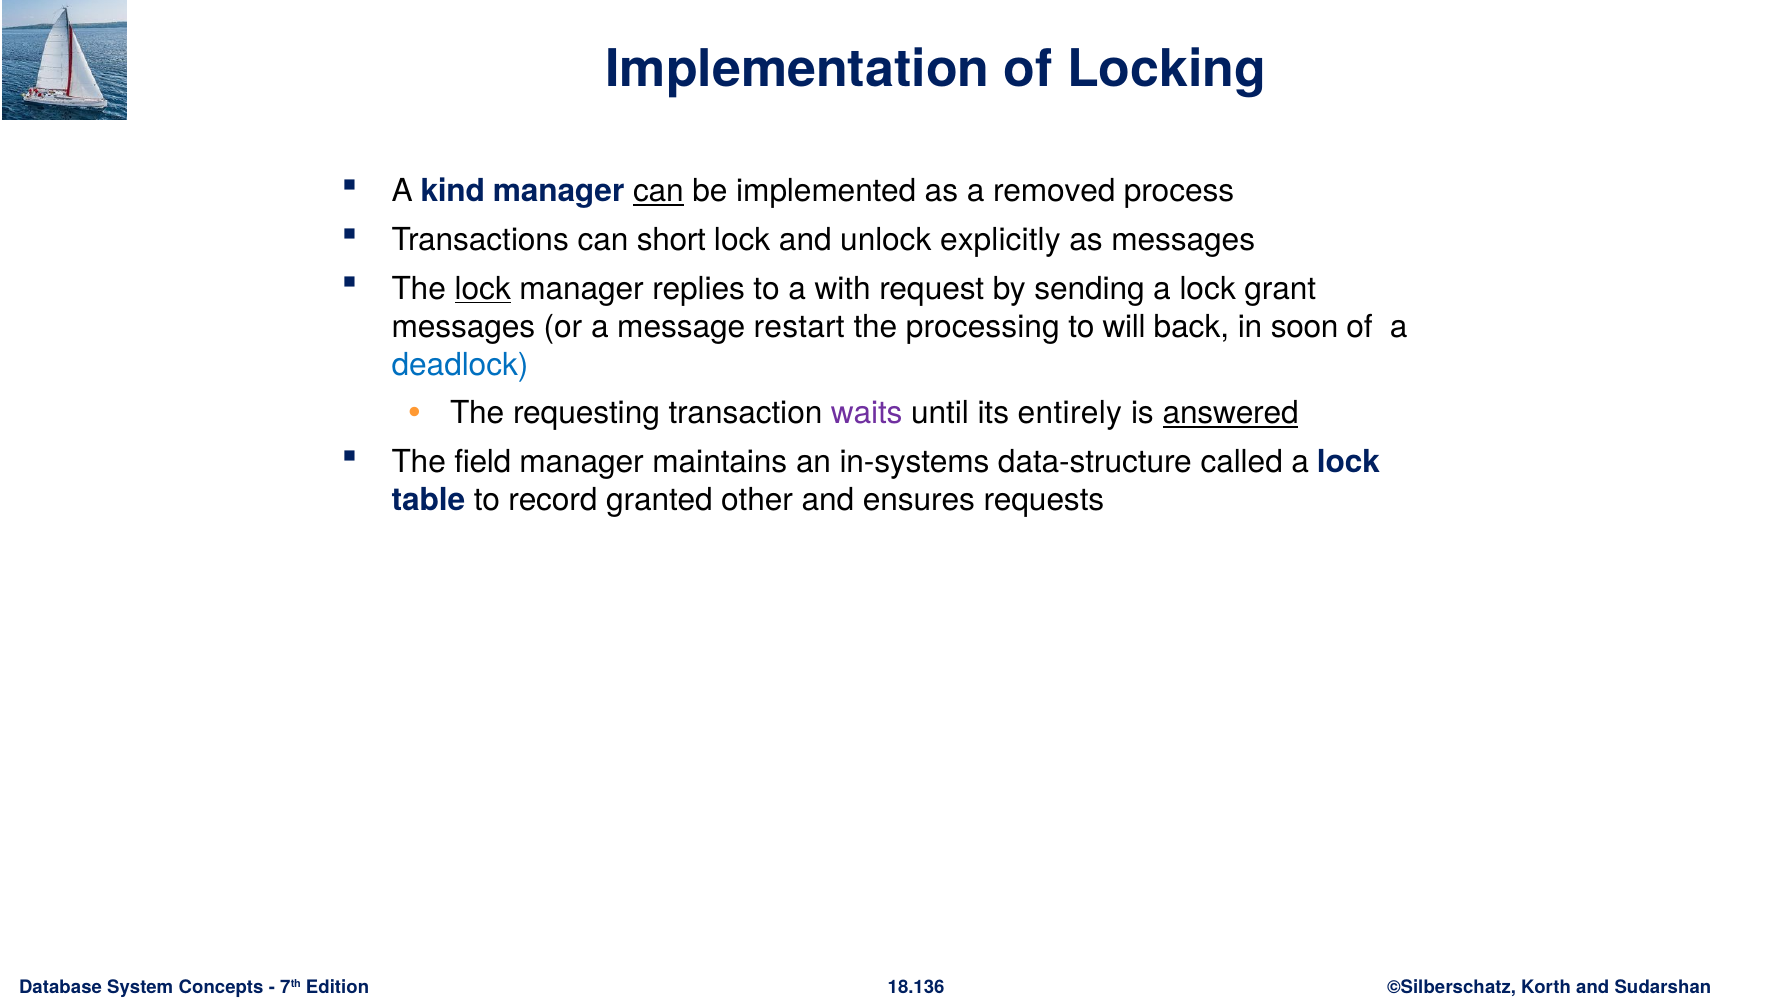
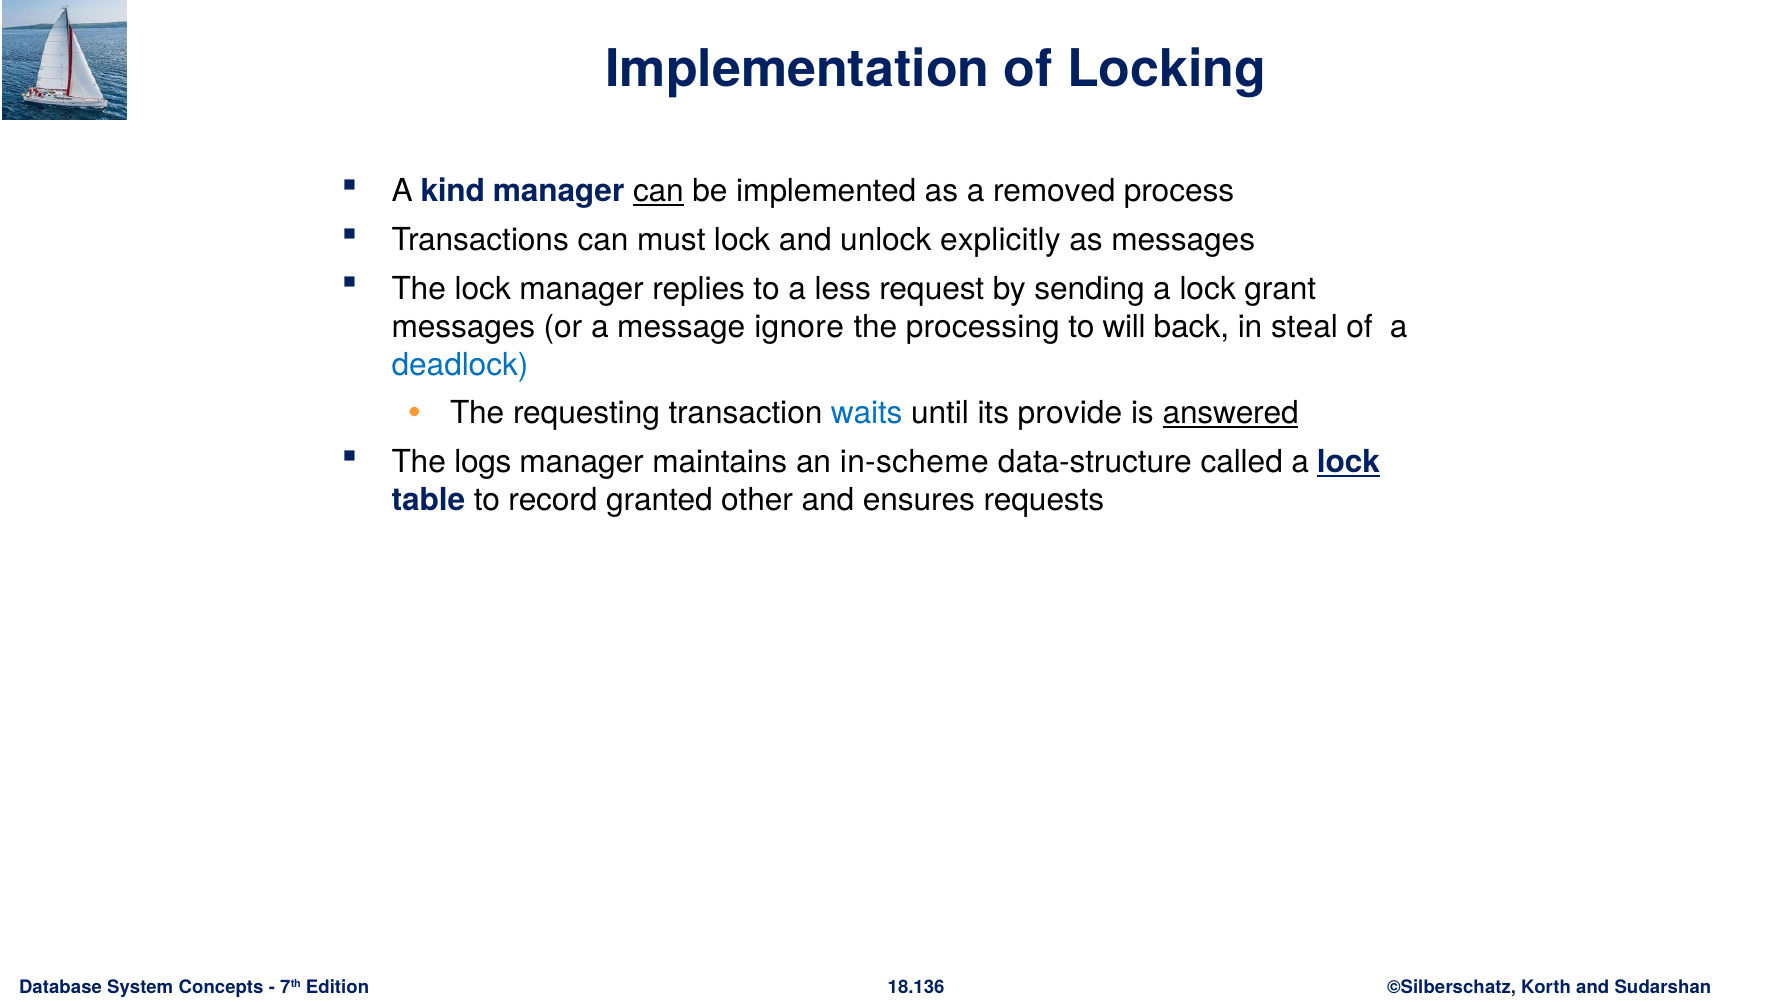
short: short -> must
lock at (483, 289) underline: present -> none
with: with -> less
restart: restart -> ignore
soon: soon -> steal
waits colour: purple -> blue
entirely: entirely -> provide
field: field -> logs
in-systems: in-systems -> in-scheme
lock at (1348, 462) underline: none -> present
